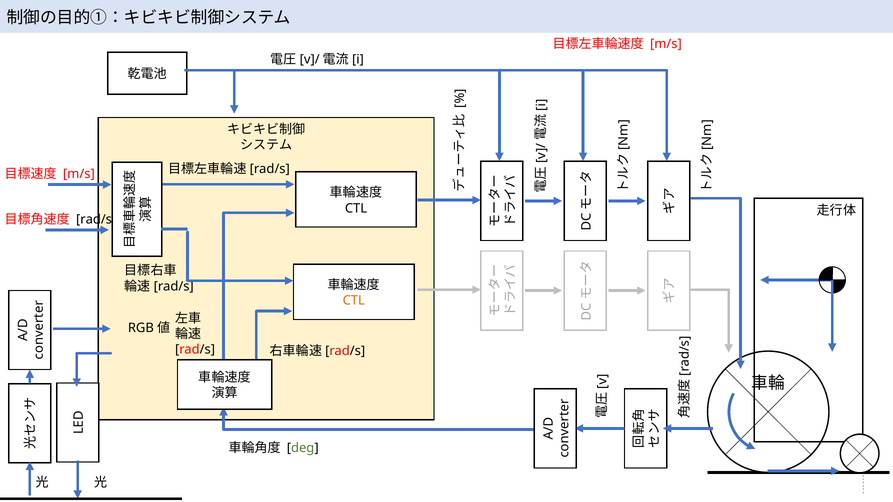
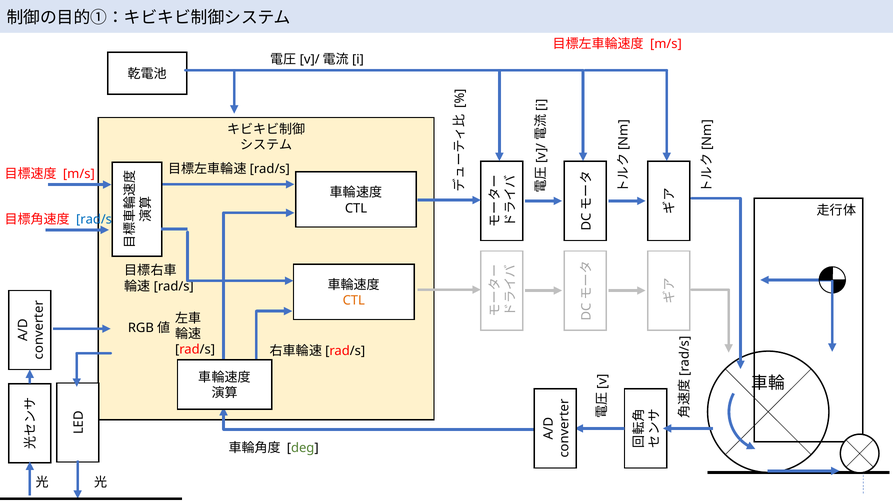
rad/s at (96, 219) colour: black -> blue
